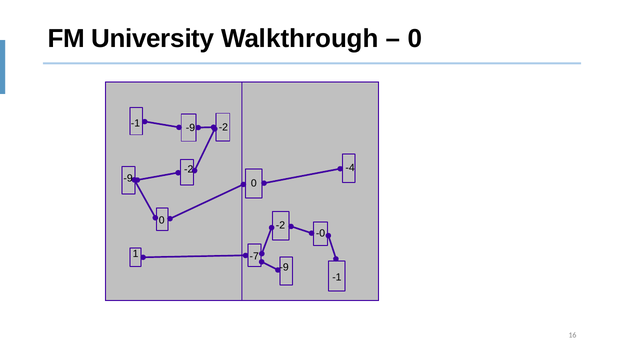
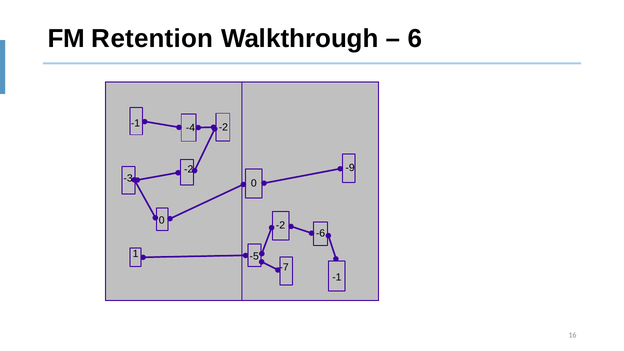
University: University -> Retention
0 at (415, 39): 0 -> 6
-9 at (190, 128): -9 -> -4
-4: -4 -> -9
-9 at (128, 179): -9 -> -3
-0: -0 -> -6
-7: -7 -> -5
-9 at (284, 268): -9 -> -7
